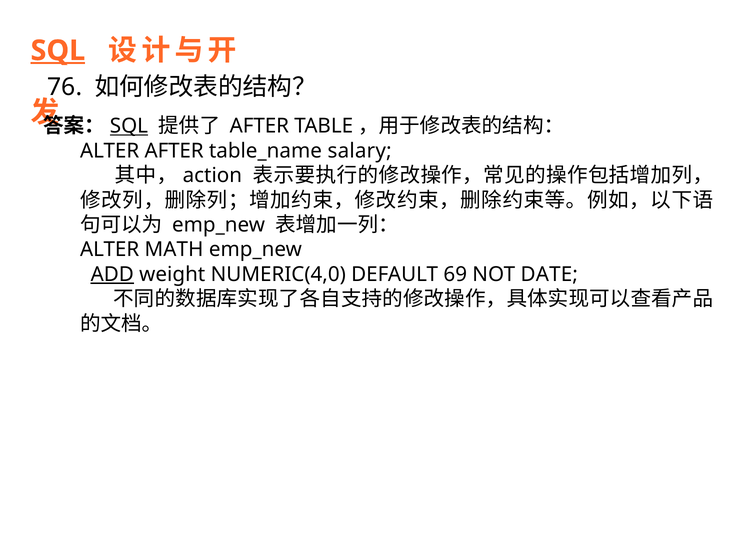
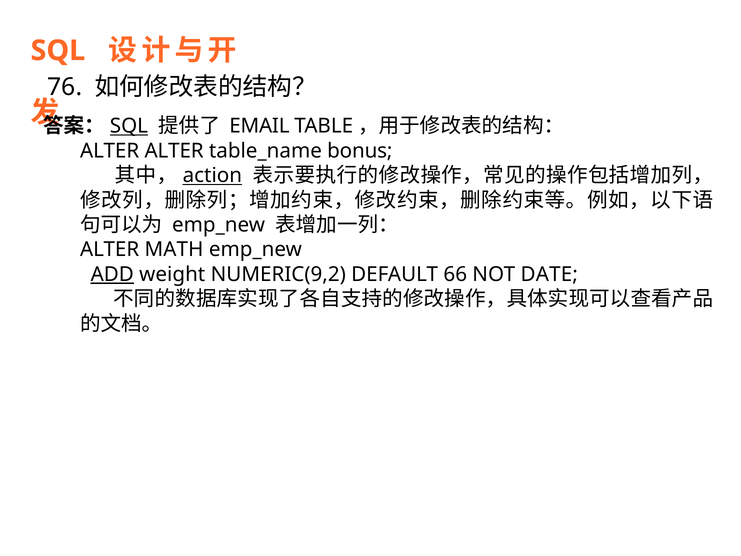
SQL at (58, 51) underline: present -> none
AFTER at (259, 126): AFTER -> EMAIL
ALTER AFTER: AFTER -> ALTER
salary: salary -> bonus
action underline: none -> present
NUMERIC(4,0: NUMERIC(4,0 -> NUMERIC(9,2
69: 69 -> 66
